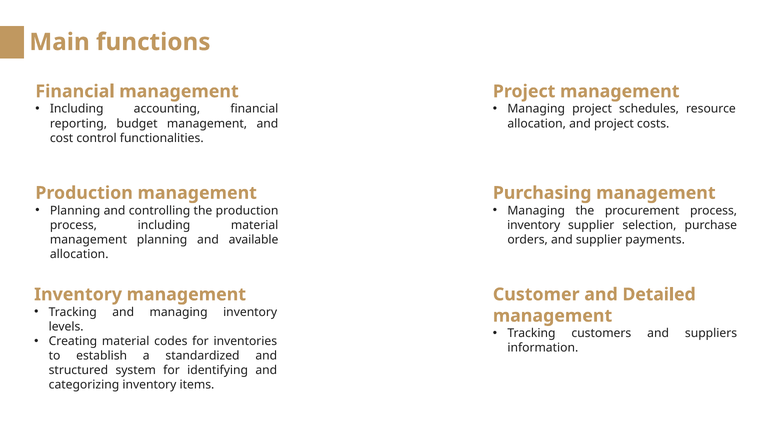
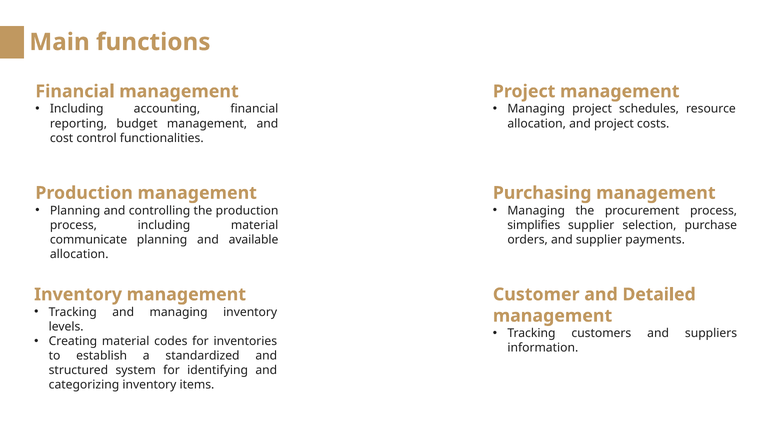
inventory at (534, 225): inventory -> simplifies
management at (88, 240): management -> communicate
